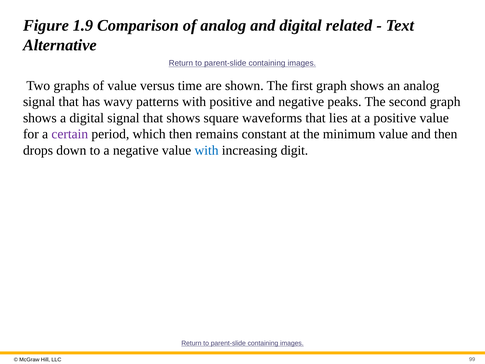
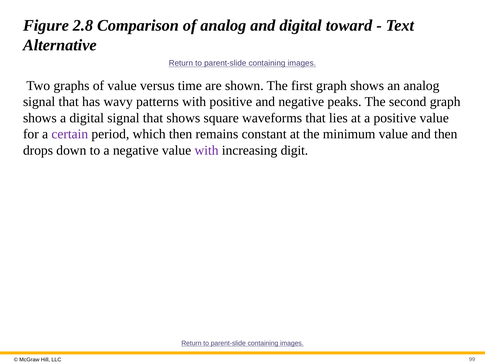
1.9: 1.9 -> 2.8
related: related -> toward
with at (207, 150) colour: blue -> purple
